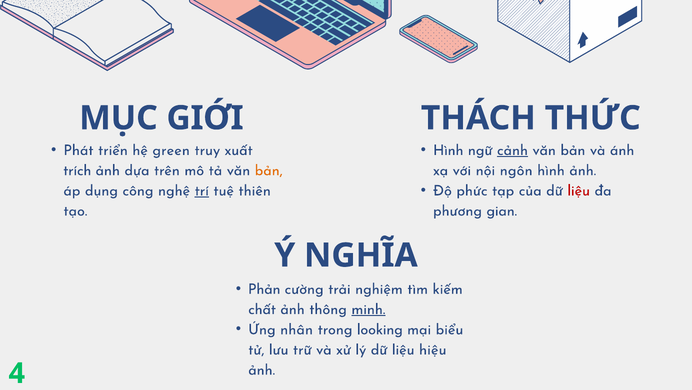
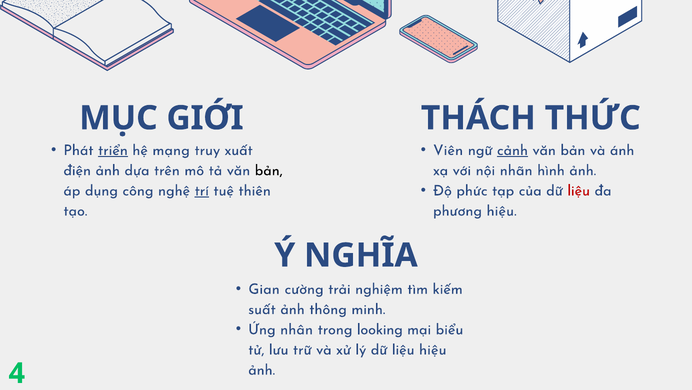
triển underline: none -> present
green: green -> mạng
Hình at (448, 150): Hình -> Viên
trích: trích -> điện
bản at (269, 170) colour: orange -> black
ngôn: ngôn -> nhãn
phương gian: gian -> hiệu
Phản: Phản -> Gian
chất: chất -> suất
minh underline: present -> none
